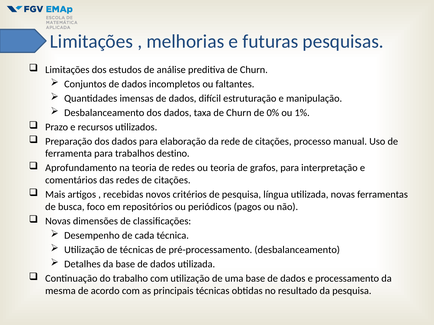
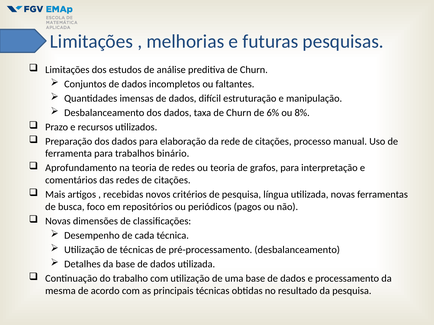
0%: 0% -> 6%
1%: 1% -> 8%
destino: destino -> binário
